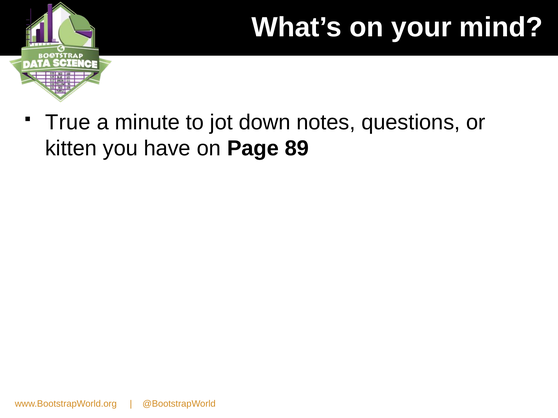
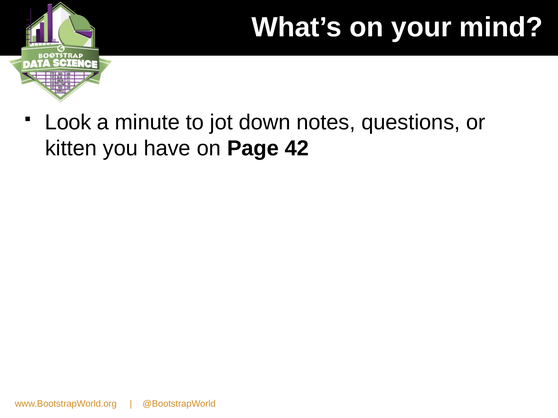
True: True -> Look
89: 89 -> 42
